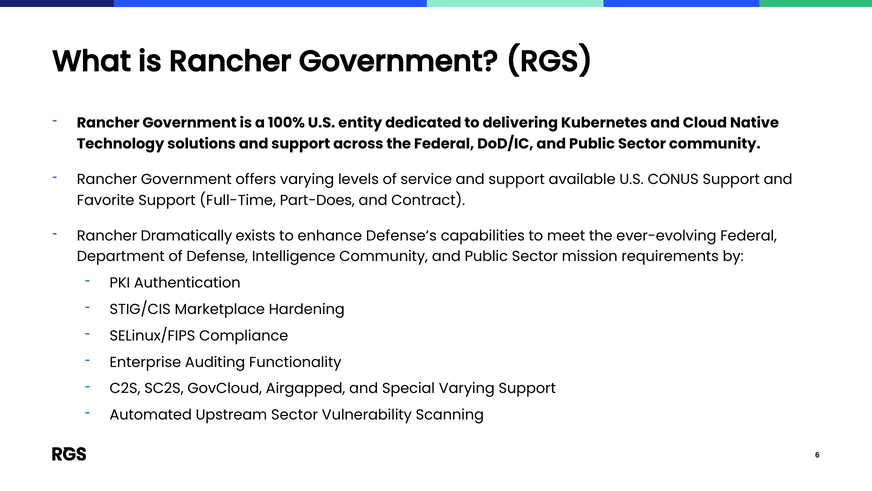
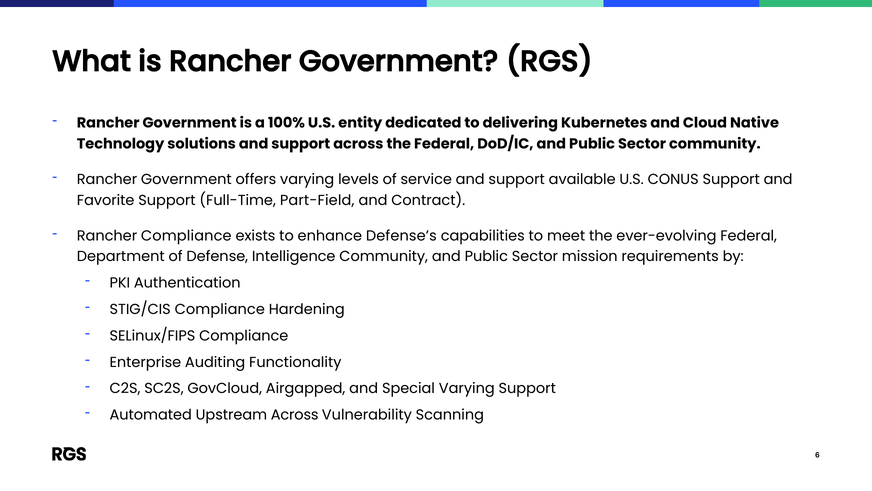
Part-Does: Part-Does -> Part-Field
Rancher Dramatically: Dramatically -> Compliance
STIG/CIS Marketplace: Marketplace -> Compliance
Upstream Sector: Sector -> Across
